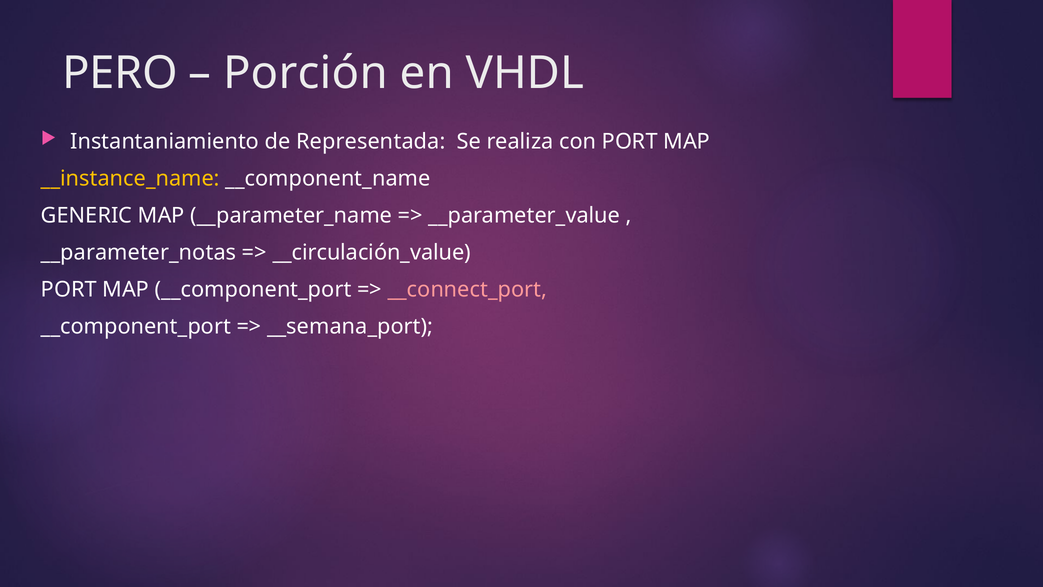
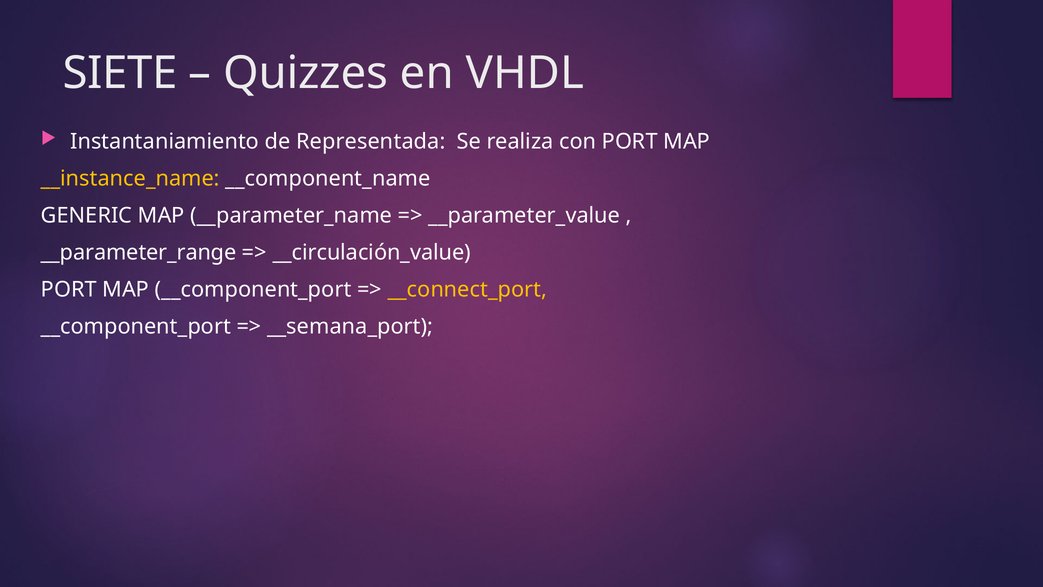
PERO: PERO -> SIETE
Porción: Porción -> Quizzes
__parameter_notas: __parameter_notas -> __parameter_range
__connect_port colour: pink -> yellow
